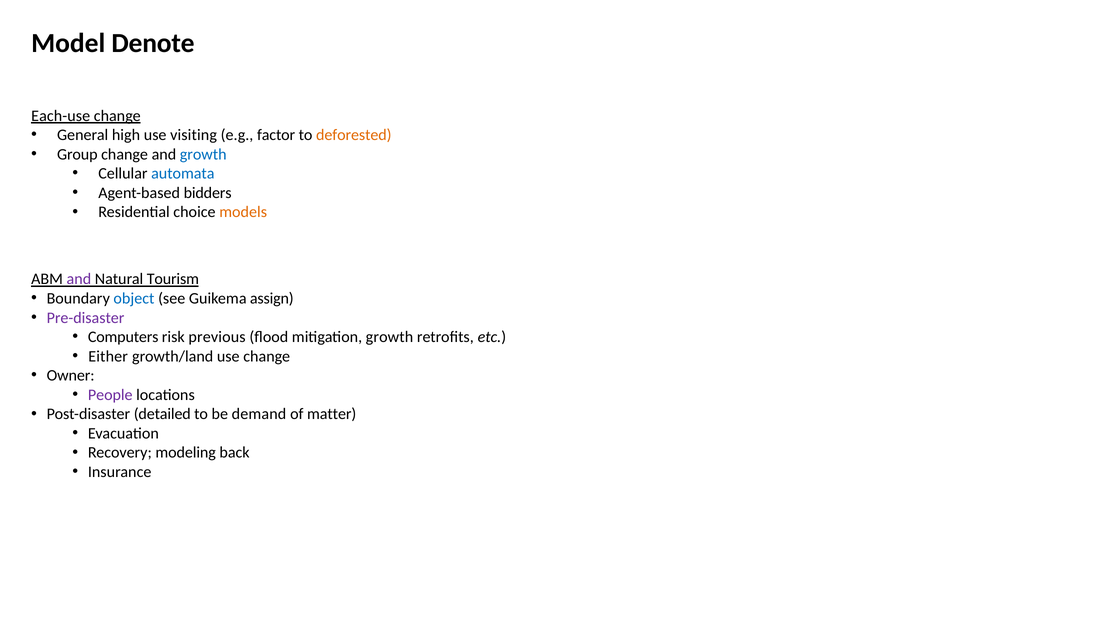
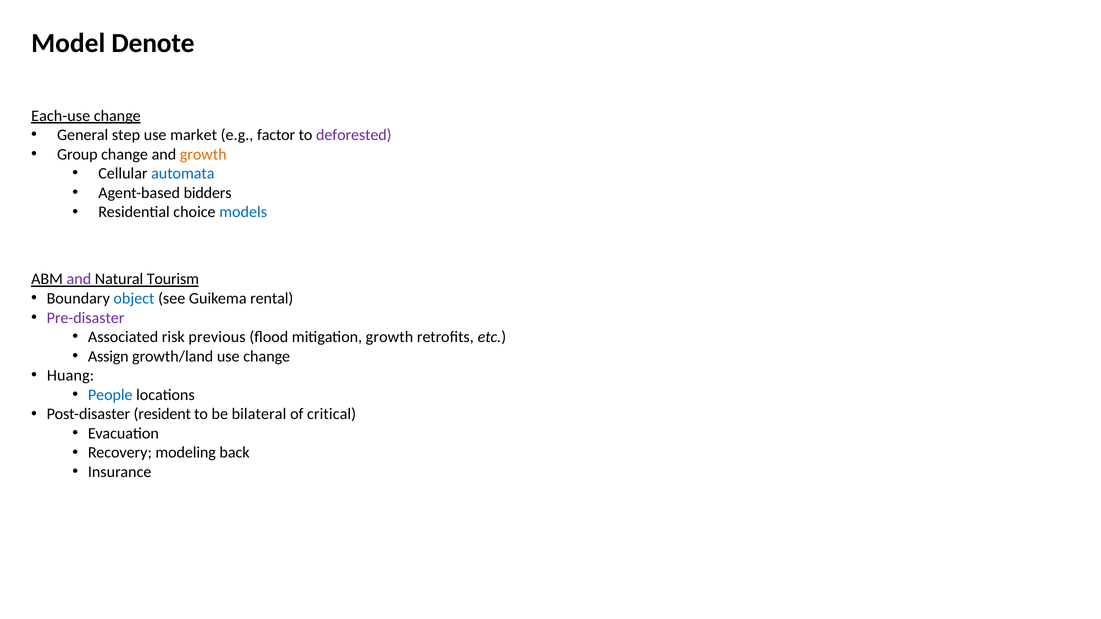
high: high -> step
visiting: visiting -> market
deforested colour: orange -> purple
growth at (203, 154) colour: blue -> orange
models colour: orange -> blue
assign: assign -> rental
Computers: Computers -> Associated
Either: Either -> Assign
Owner: Owner -> Huang
People colour: purple -> blue
detailed: detailed -> resident
demand: demand -> bilateral
matter: matter -> critical
